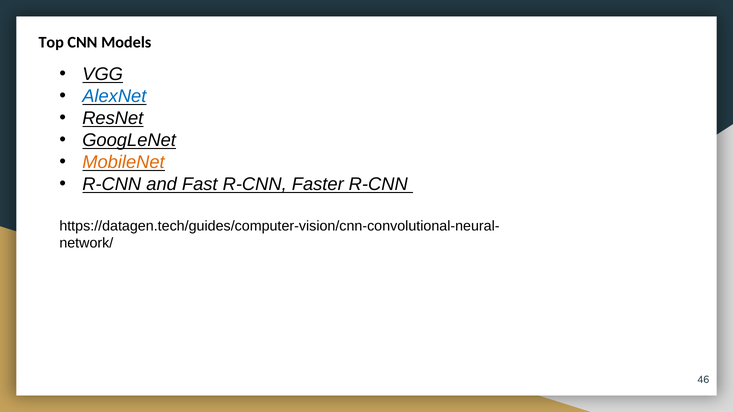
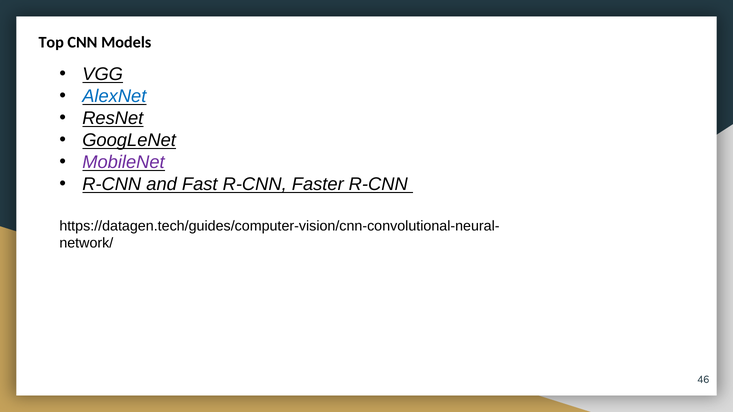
MobileNet colour: orange -> purple
